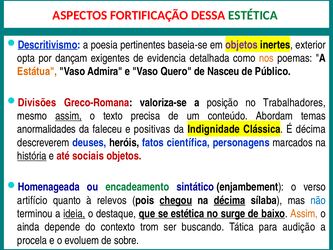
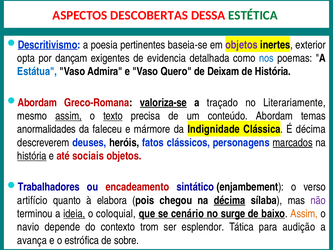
FORTIFICAÇÃO: FORTIFICAÇÃO -> DESCOBERTAS
nos colour: orange -> blue
Estátua colour: orange -> blue
Nasceu: Nasceu -> Deixam
de Público: Público -> História
Divisões at (37, 103): Divisões -> Abordam
valoriza-se underline: none -> present
posição: posição -> traçado
Trabalhadores: Trabalhadores -> Literariamente
texto underline: none -> present
positivas: positivas -> mármore
científica: científica -> clássicos
marcados underline: none -> present
Homenageada: Homenageada -> Trabalhadores
encadeamento colour: green -> red
relevos: relevos -> elabora
chegou underline: present -> none
não colour: blue -> purple
destaque: destaque -> coloquial
se estética: estética -> cenário
ainda: ainda -> navio
buscando: buscando -> esplendor
procela: procela -> avança
evoluem: evoluem -> estrófica
